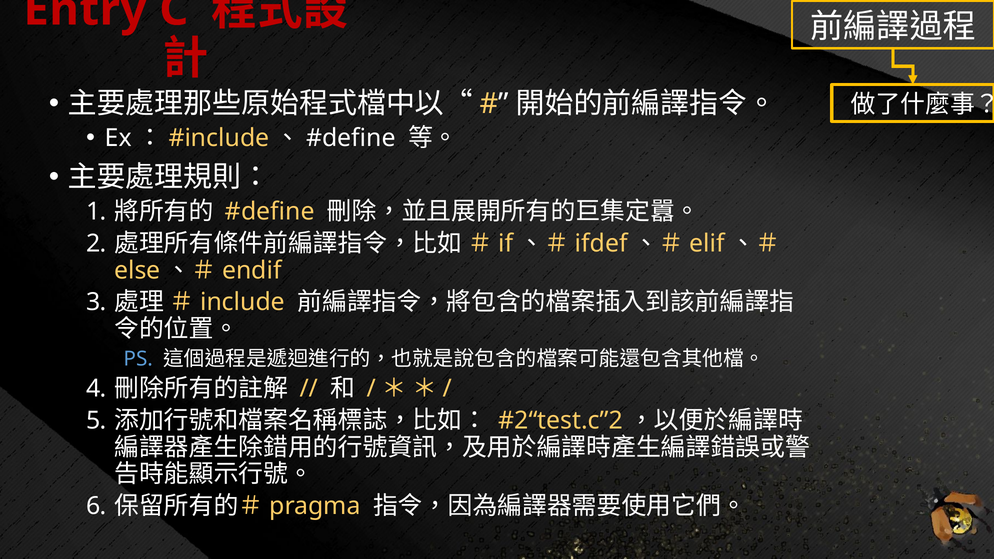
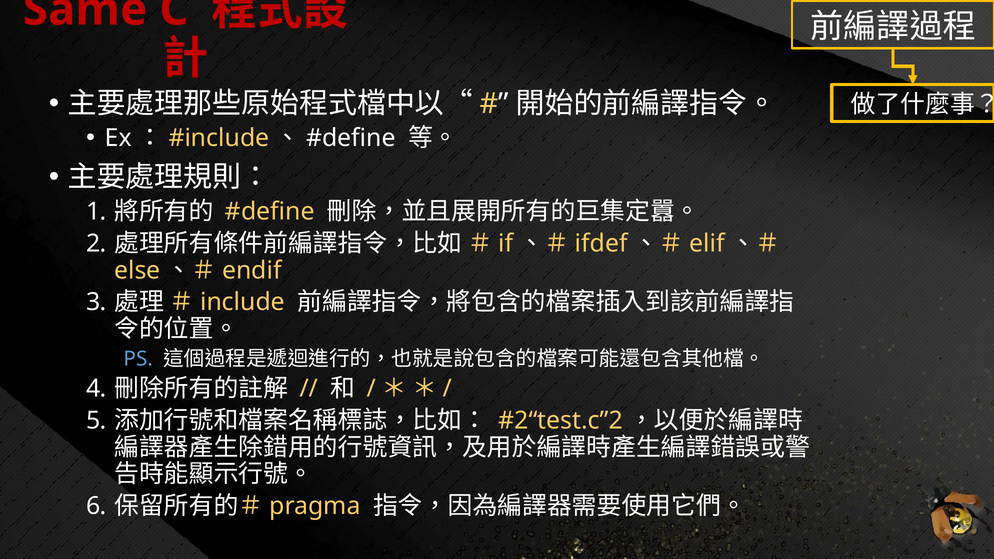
Entry: Entry -> Same
